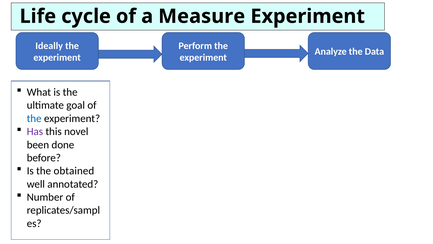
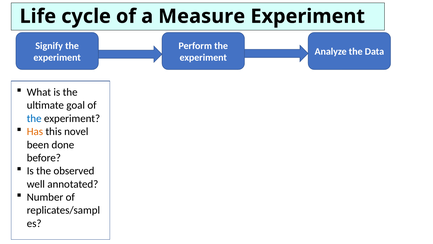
Ideally: Ideally -> Signify
Has colour: purple -> orange
obtained: obtained -> observed
